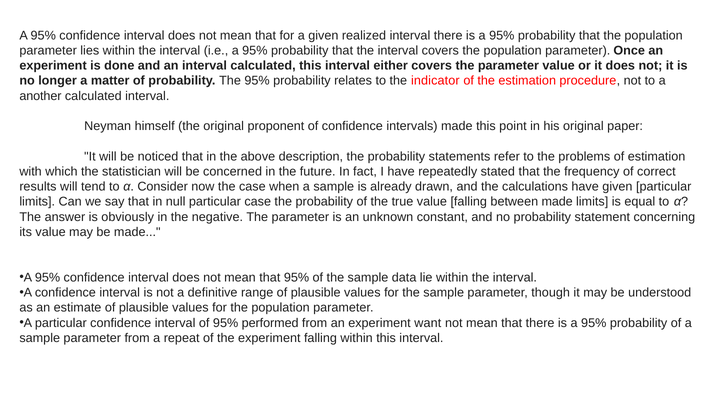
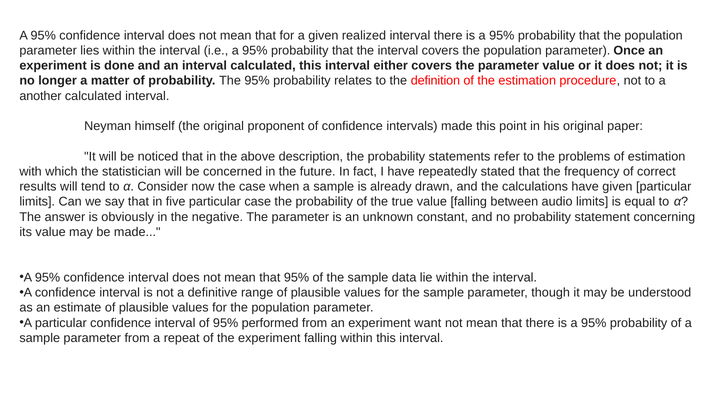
indicator: indicator -> definition
null: null -> five
between made: made -> audio
